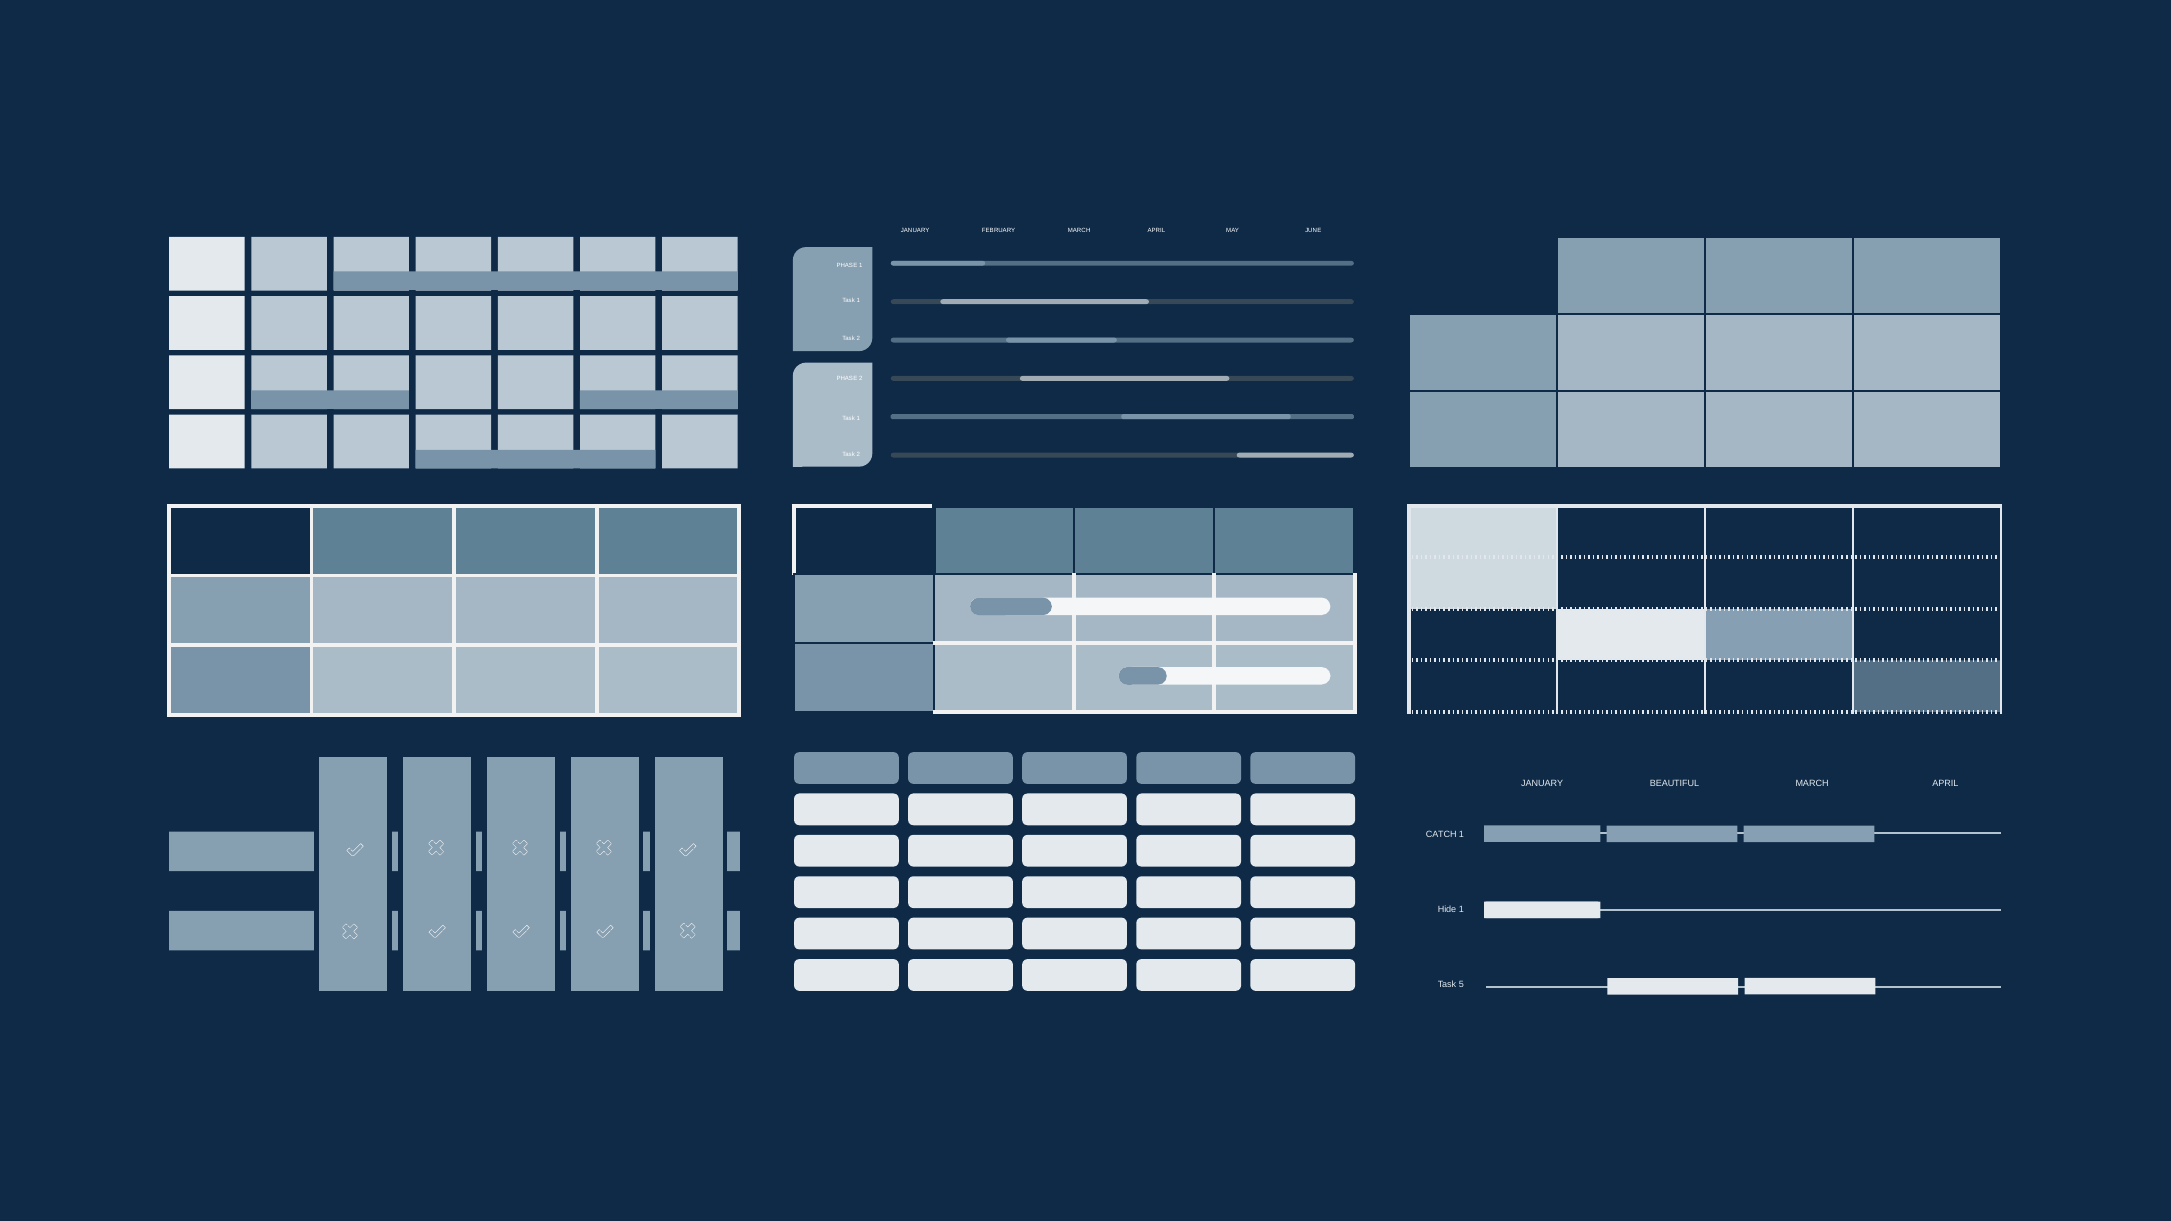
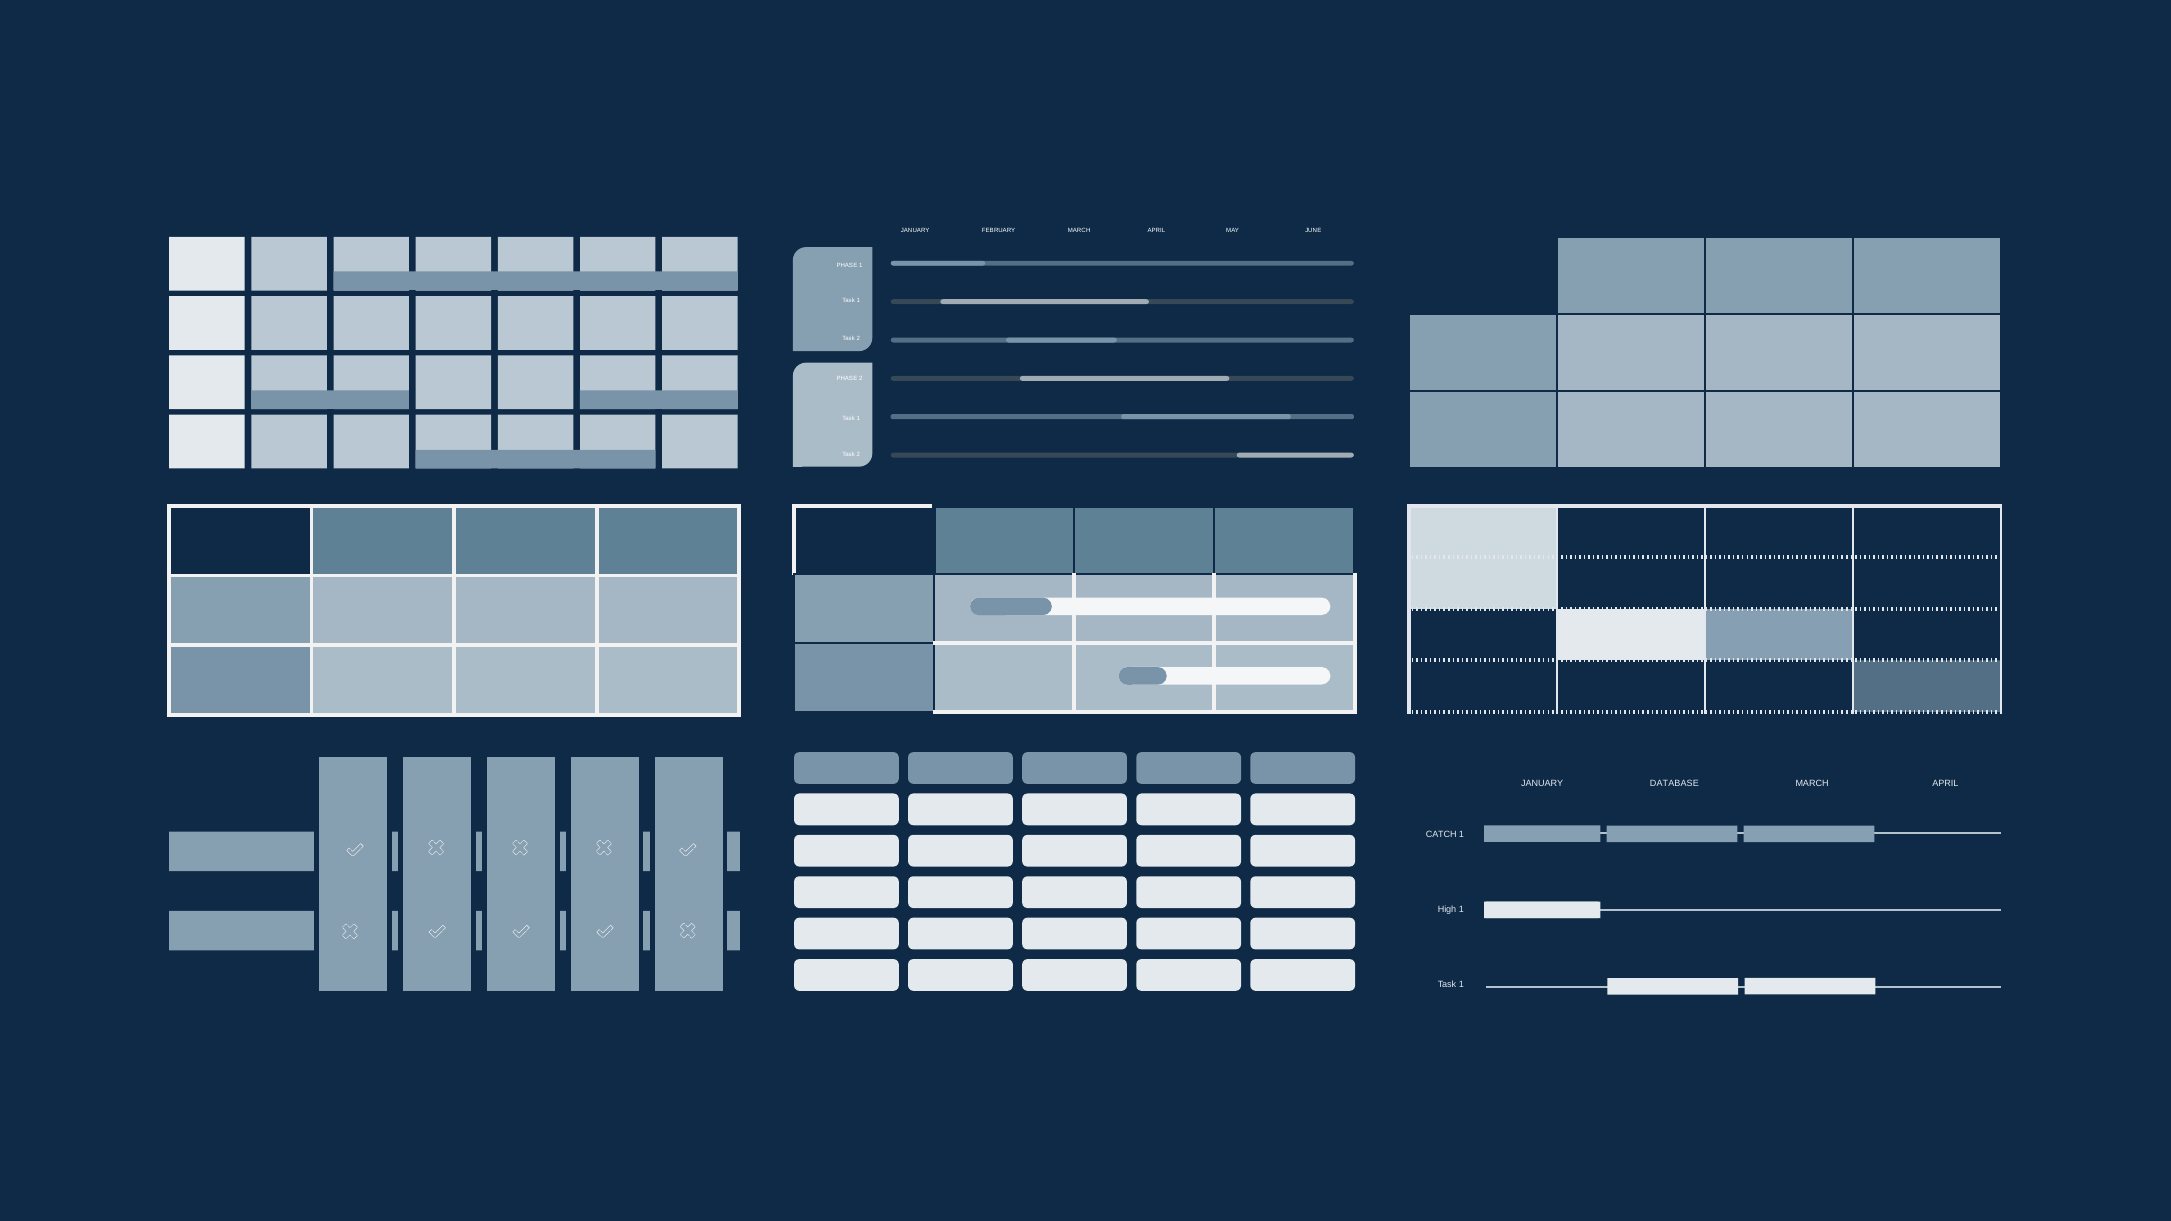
BEAUTIFUL: BEAUTIFUL -> DATABASE
Hide: Hide -> High
5 at (1461, 984): 5 -> 1
